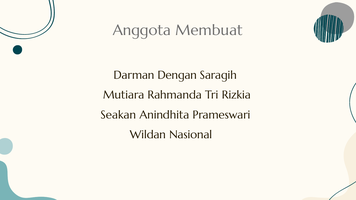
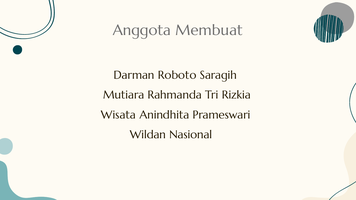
Dengan: Dengan -> Roboto
Seakan: Seakan -> Wisata
